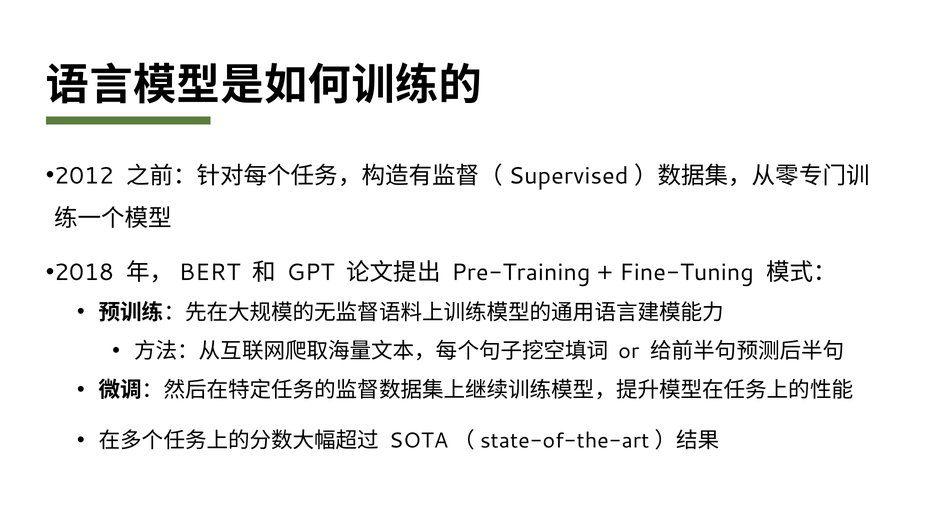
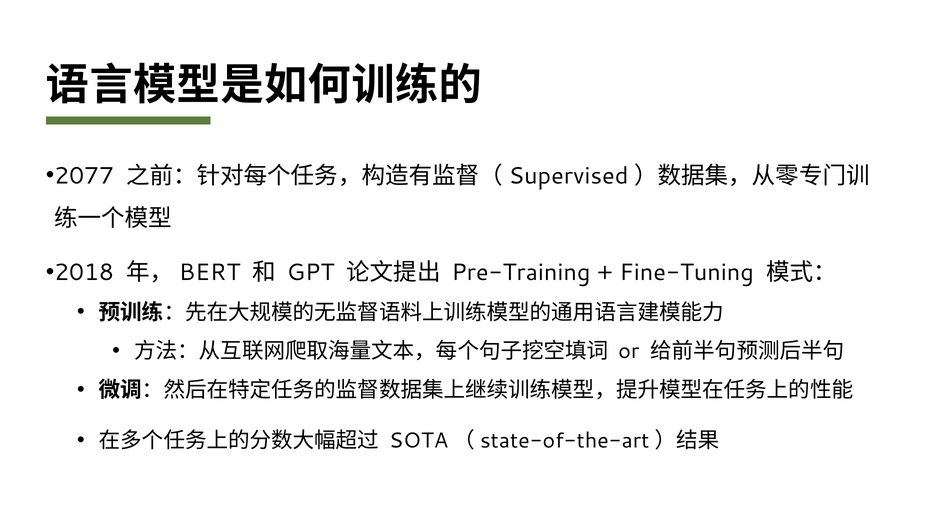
2012: 2012 -> 2077
